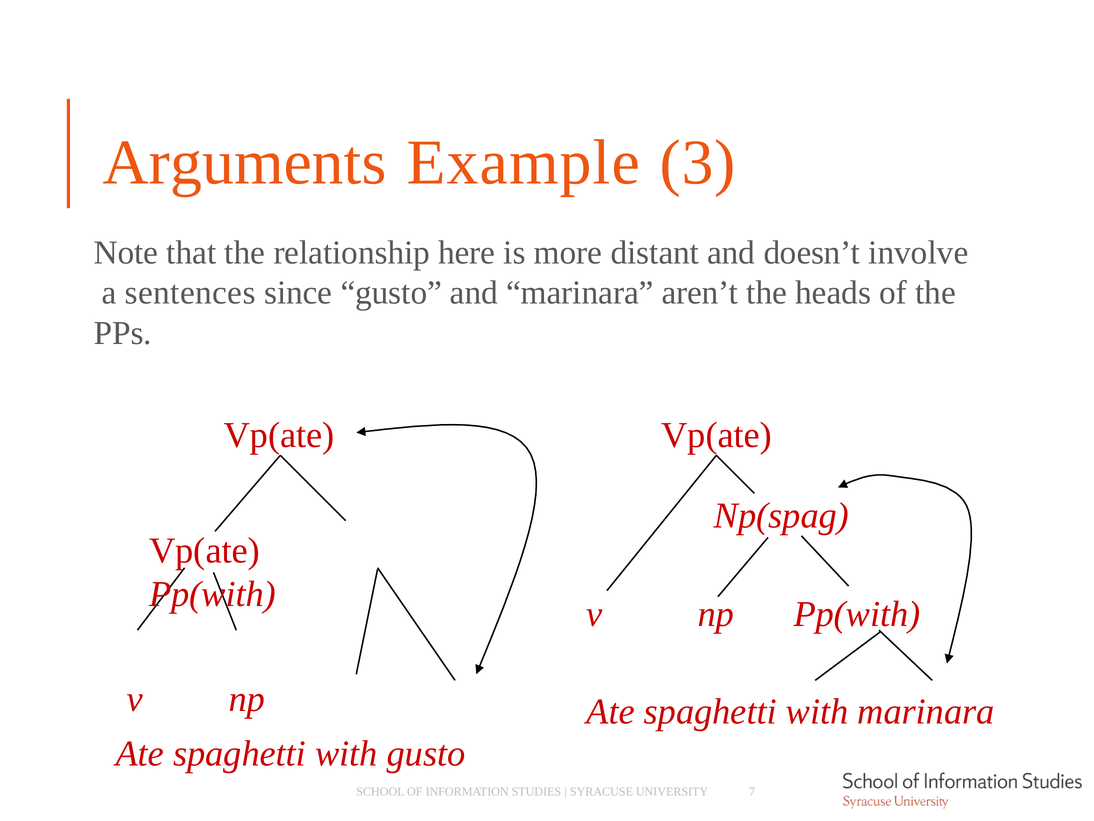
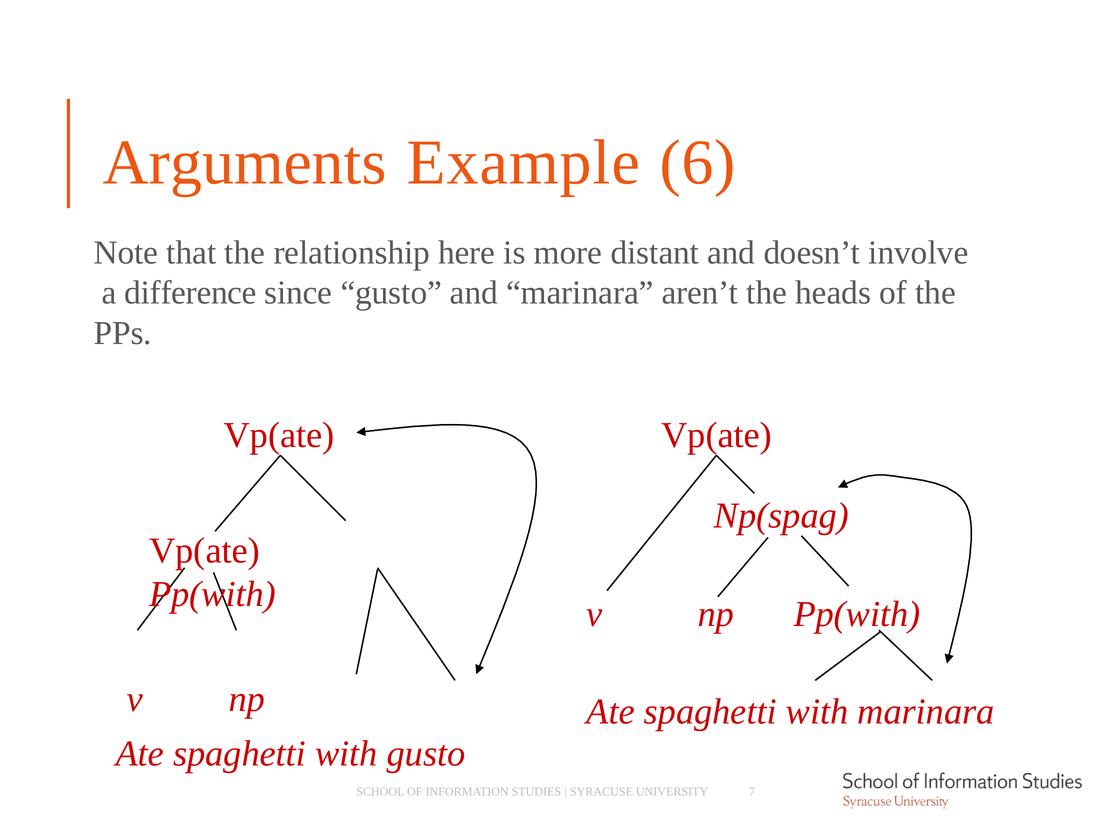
3: 3 -> 6
sentences: sentences -> difference
